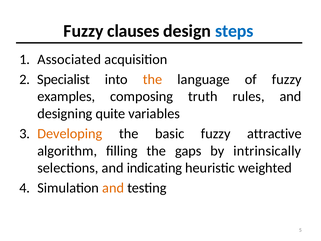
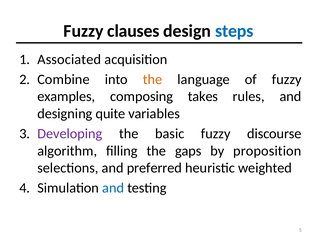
Specialist: Specialist -> Combine
truth: truth -> takes
Developing colour: orange -> purple
attractive: attractive -> discourse
intrinsically: intrinsically -> proposition
indicating: indicating -> preferred
and at (113, 188) colour: orange -> blue
